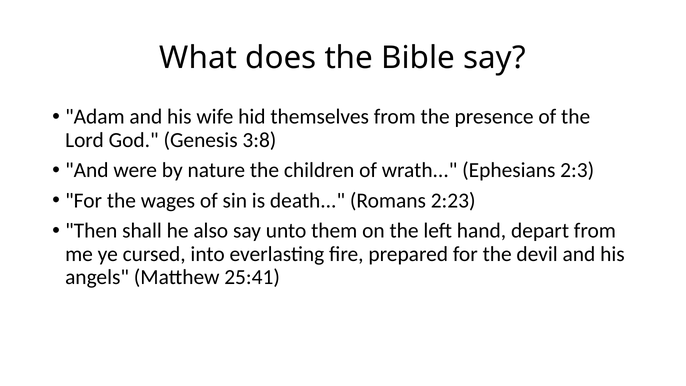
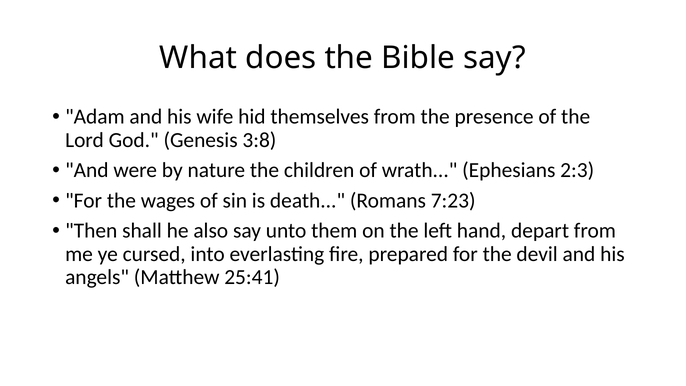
2:23: 2:23 -> 7:23
